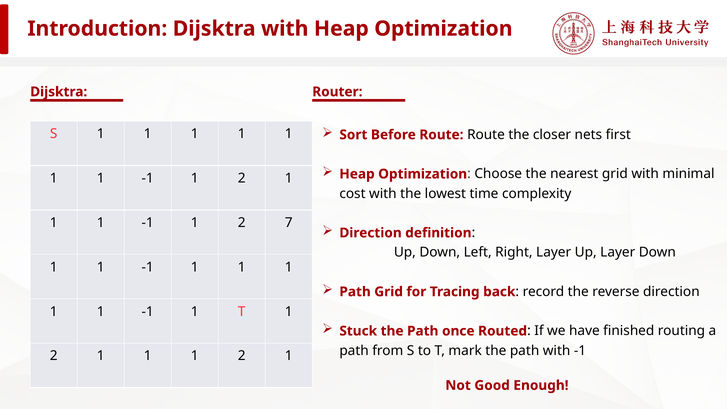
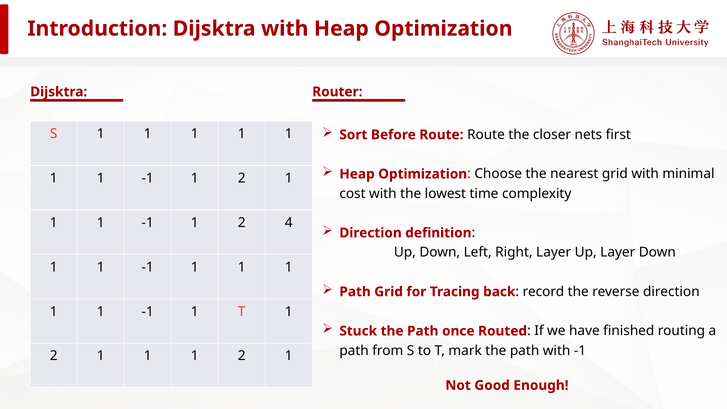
7: 7 -> 4
